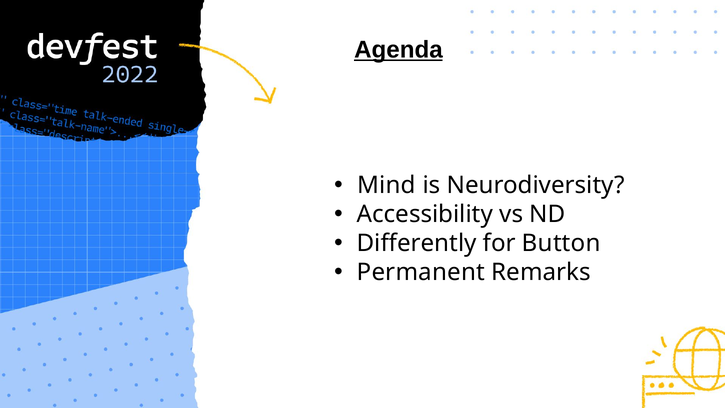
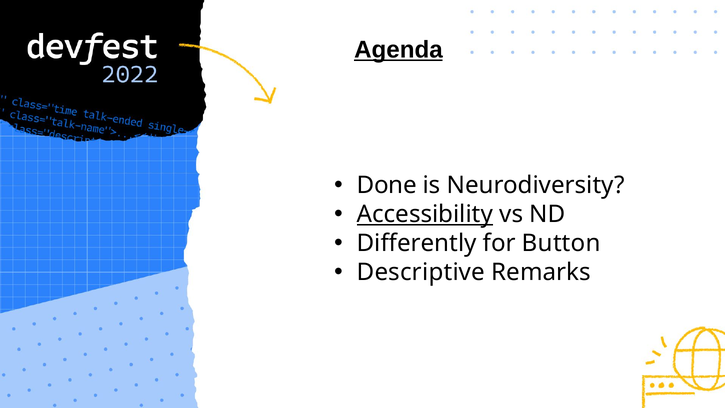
Mind: Mind -> Done
Accessibility underline: none -> present
Permanent: Permanent -> Descriptive
